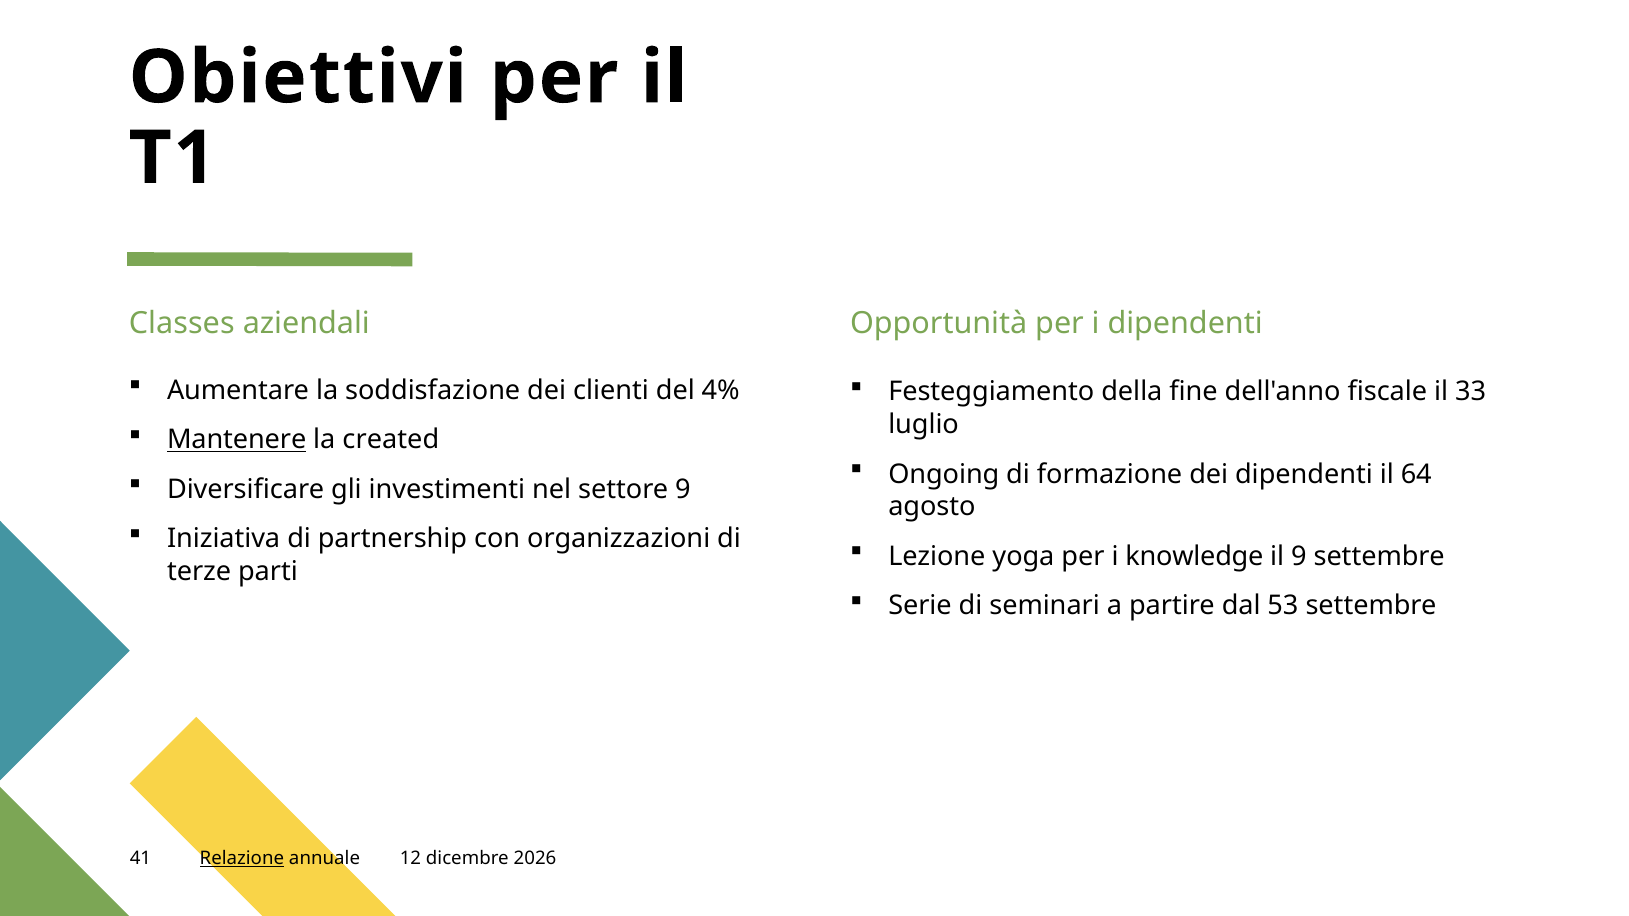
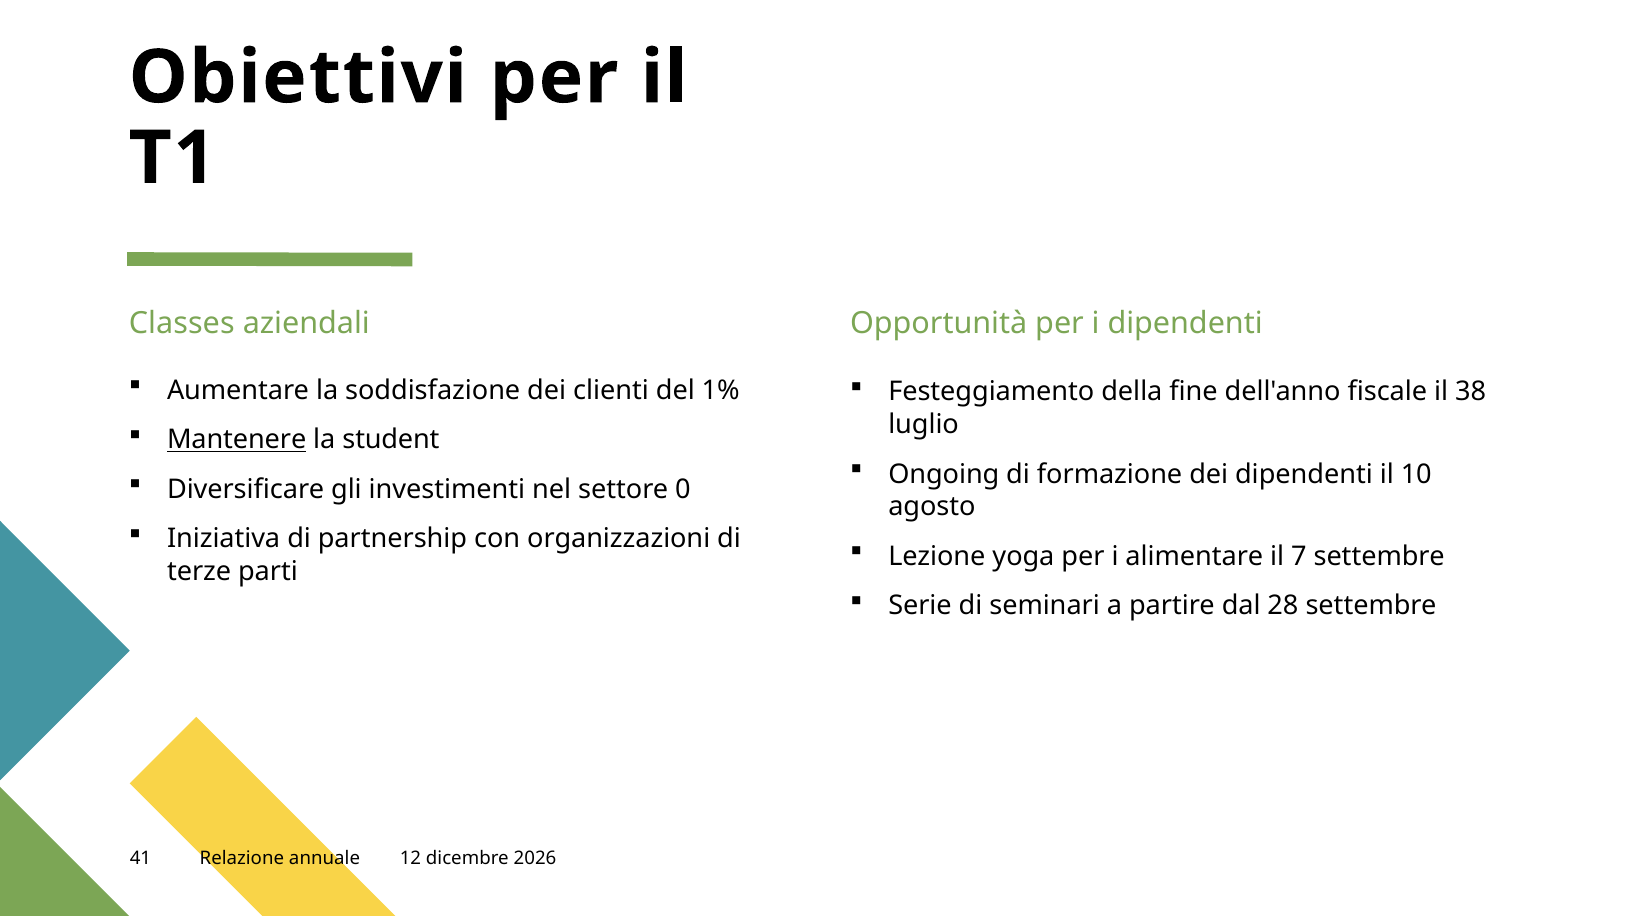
4%: 4% -> 1%
33: 33 -> 38
created: created -> student
64: 64 -> 10
settore 9: 9 -> 0
knowledge: knowledge -> alimentare
il 9: 9 -> 7
53: 53 -> 28
Relazione underline: present -> none
